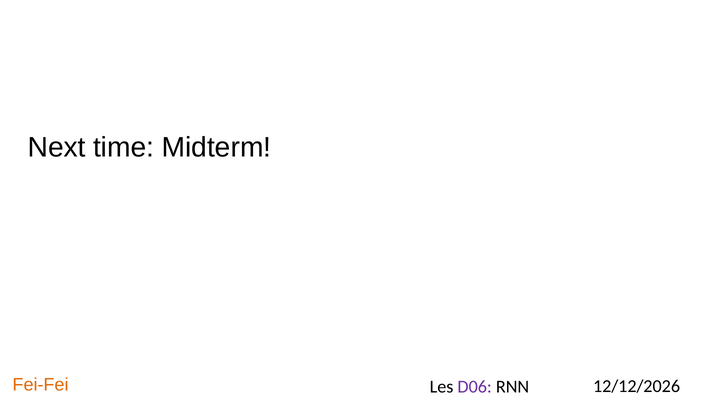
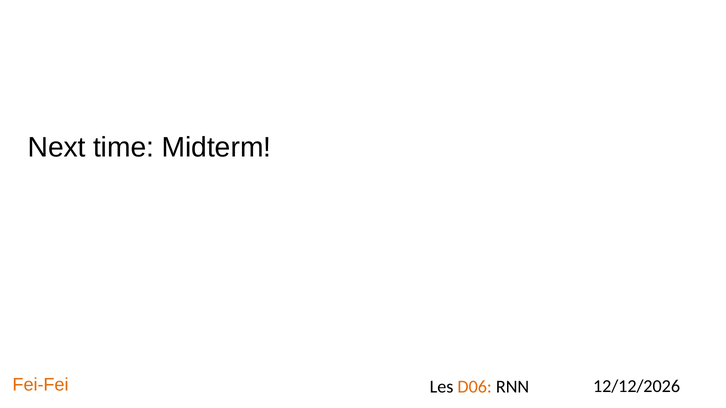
D06 colour: purple -> orange
